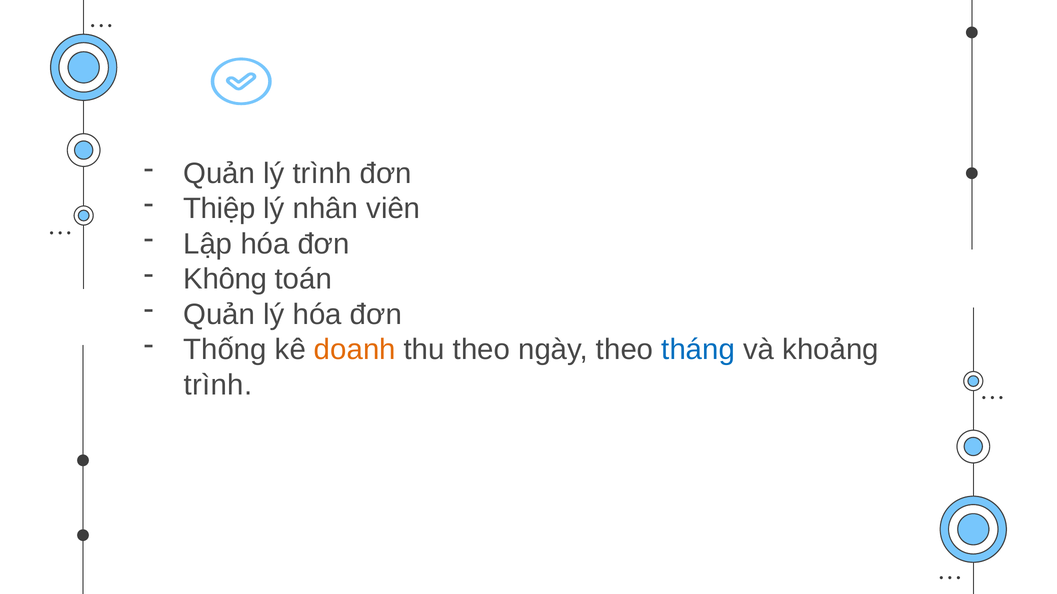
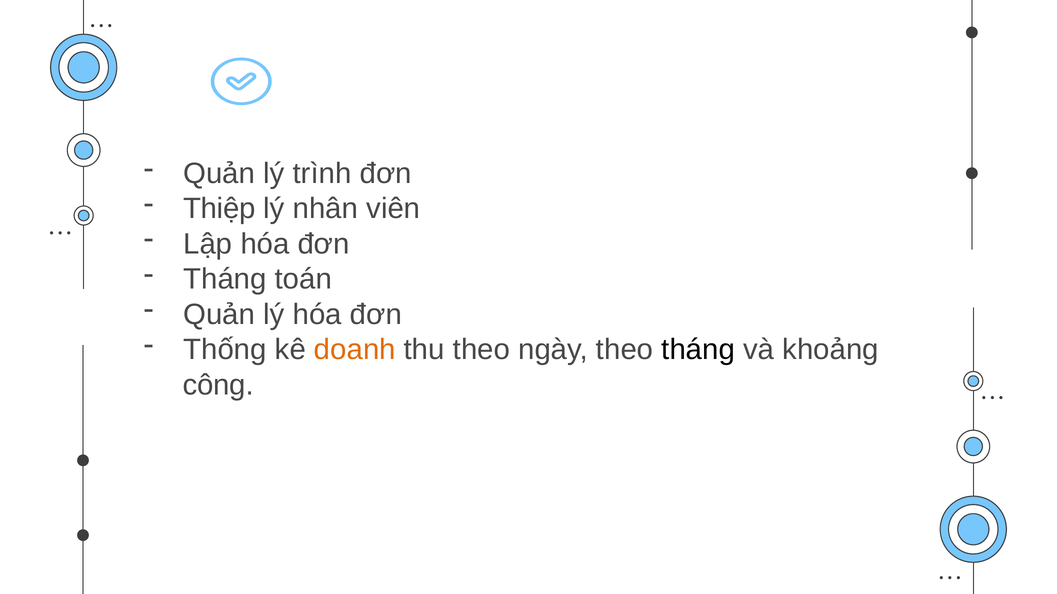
Không at (225, 279): Không -> Tháng
tháng at (698, 350) colour: blue -> black
trình at (218, 385): trình -> công
